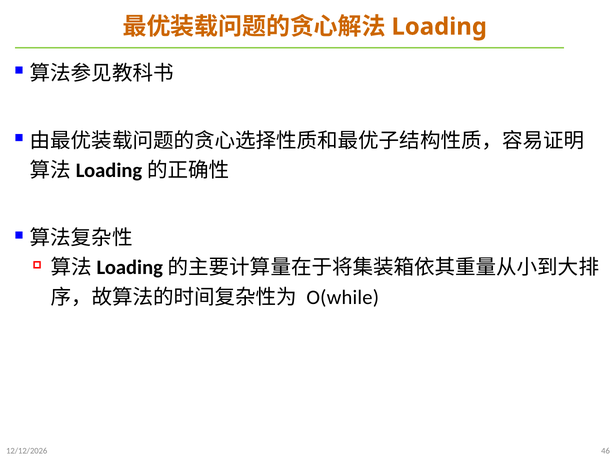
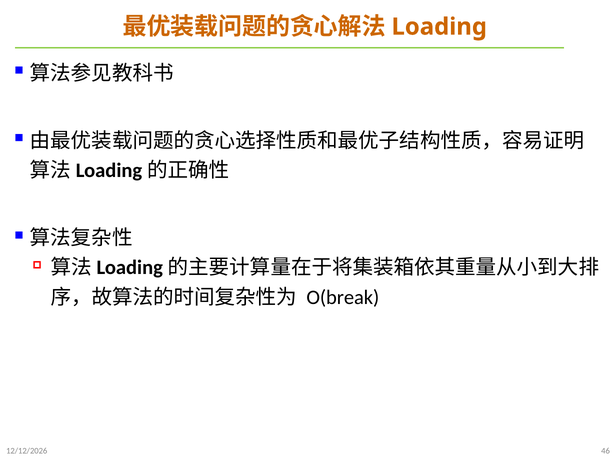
O(while: O(while -> O(break
